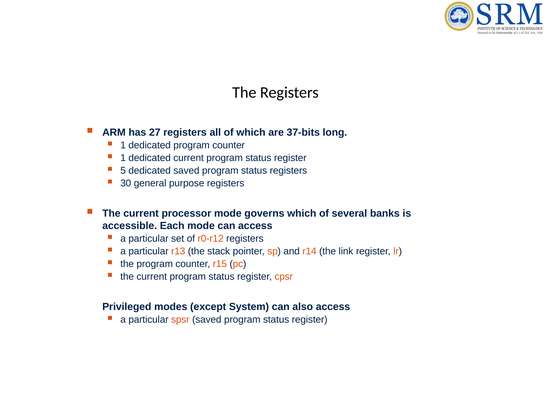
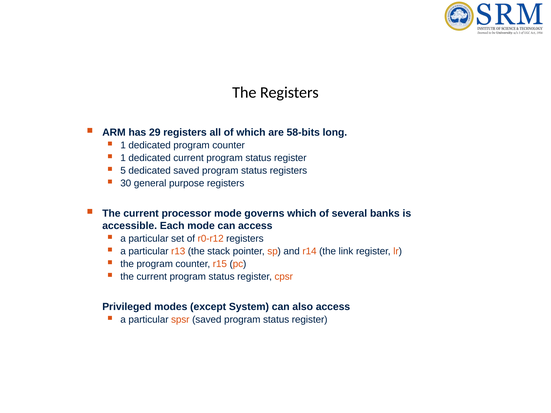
27: 27 -> 29
37-bits: 37-bits -> 58-bits
